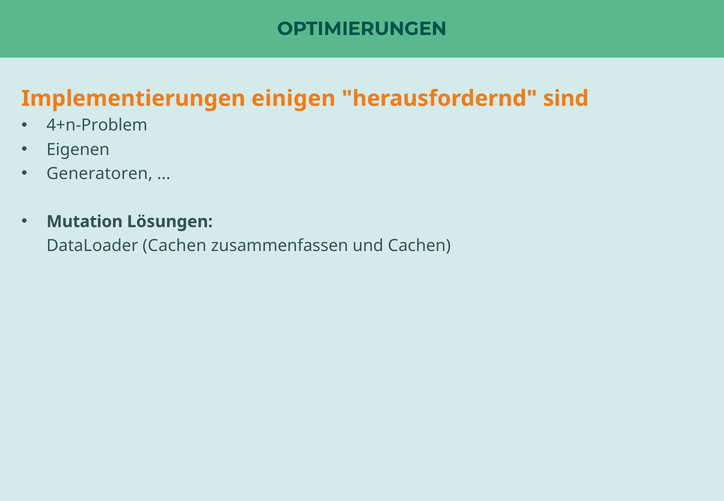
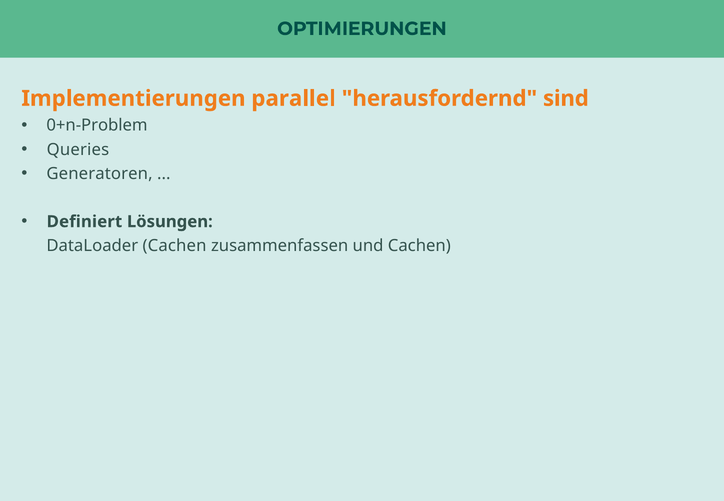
einigen: einigen -> parallel
4+n-Problem: 4+n-Problem -> 0+n-Problem
Eigenen: Eigenen -> Queries
Mutation: Mutation -> Definiert
